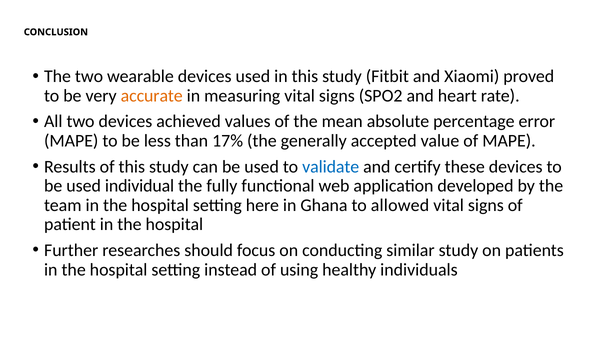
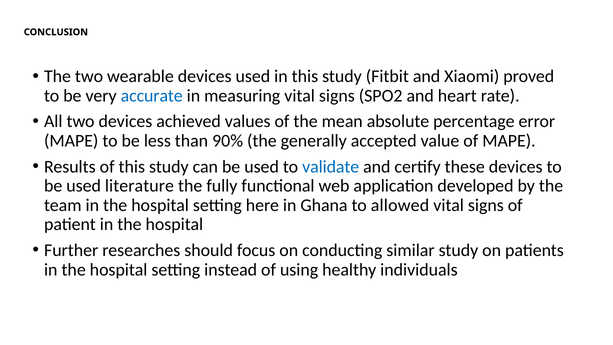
accurate colour: orange -> blue
17%: 17% -> 90%
individual: individual -> literature
